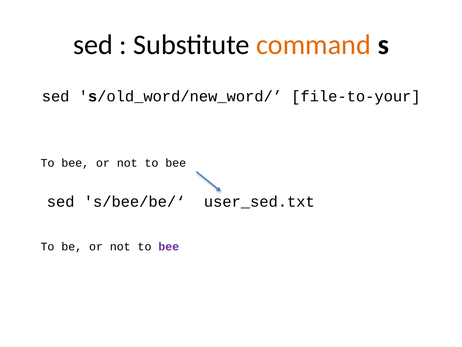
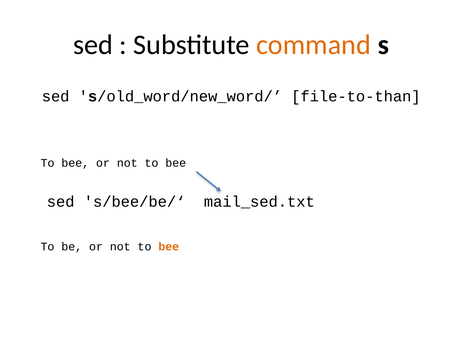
file-to-your: file-to-your -> file-to-than
user_sed.txt: user_sed.txt -> mail_sed.txt
bee at (169, 246) colour: purple -> orange
